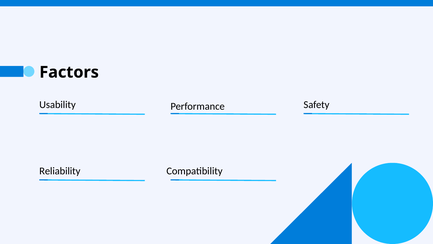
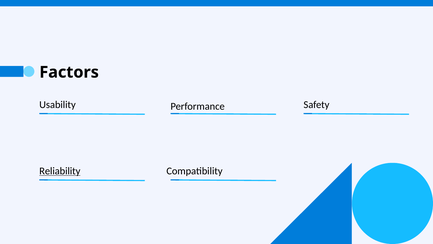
Reliability underline: none -> present
